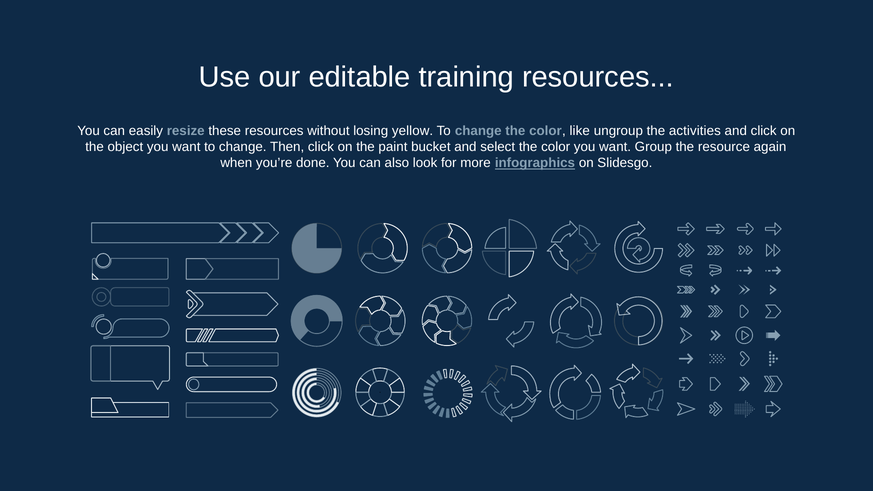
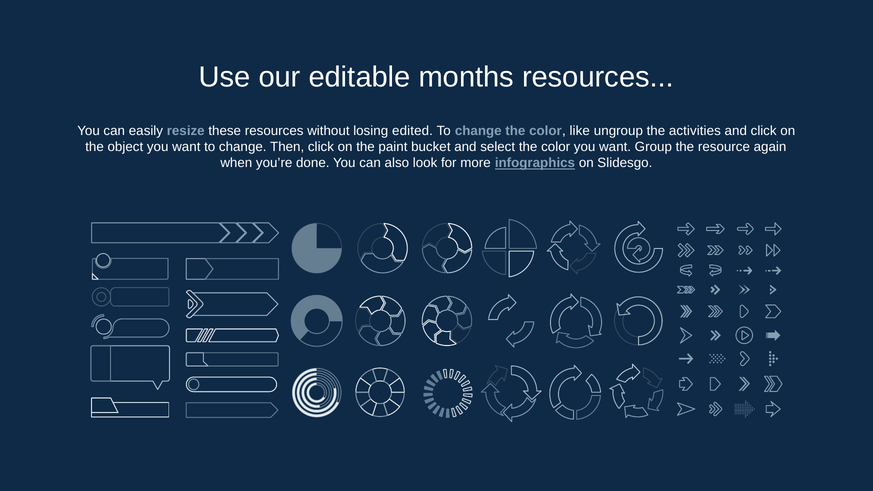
training: training -> months
yellow: yellow -> edited
